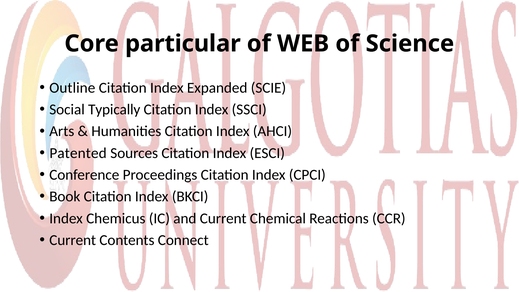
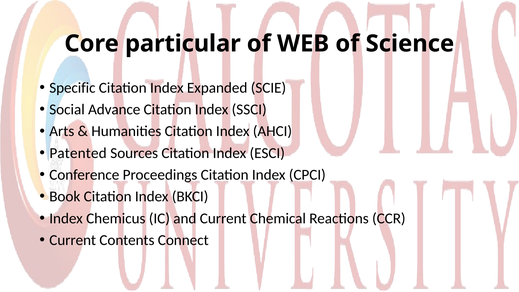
Outline: Outline -> Specific
Typically: Typically -> Advance
